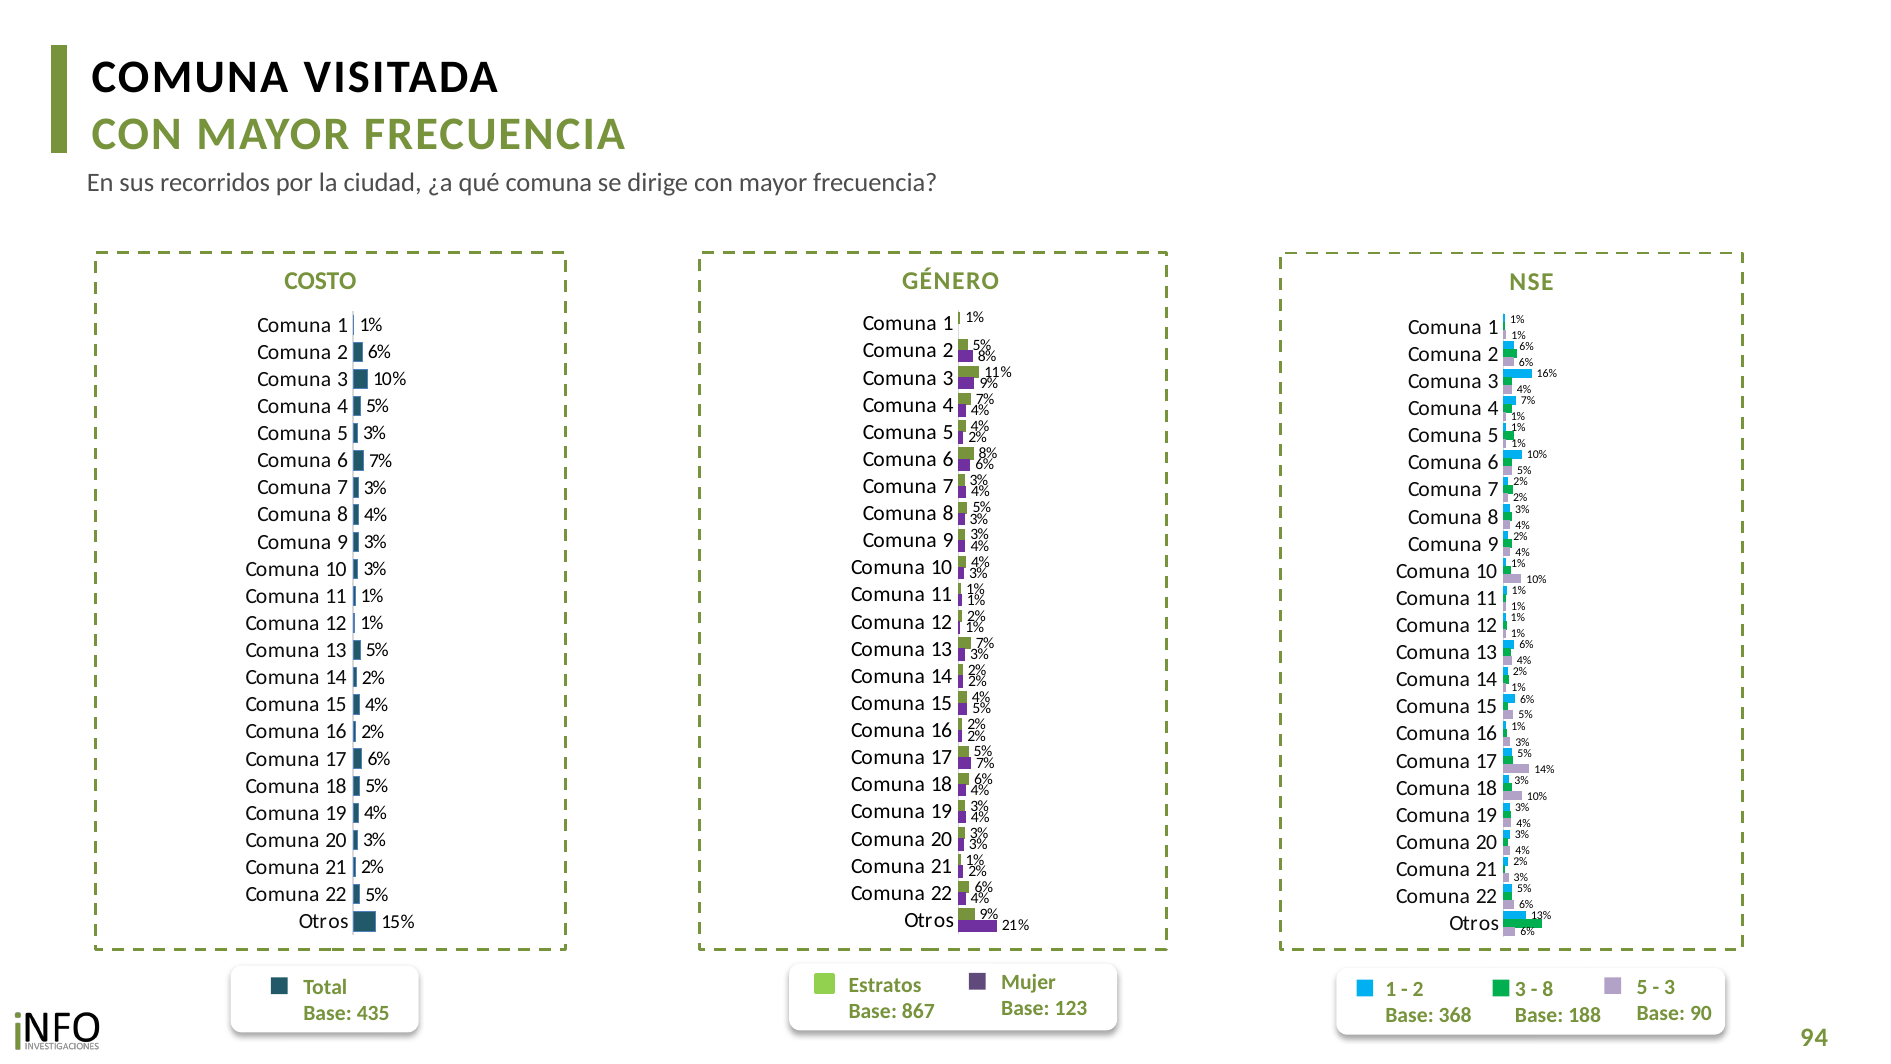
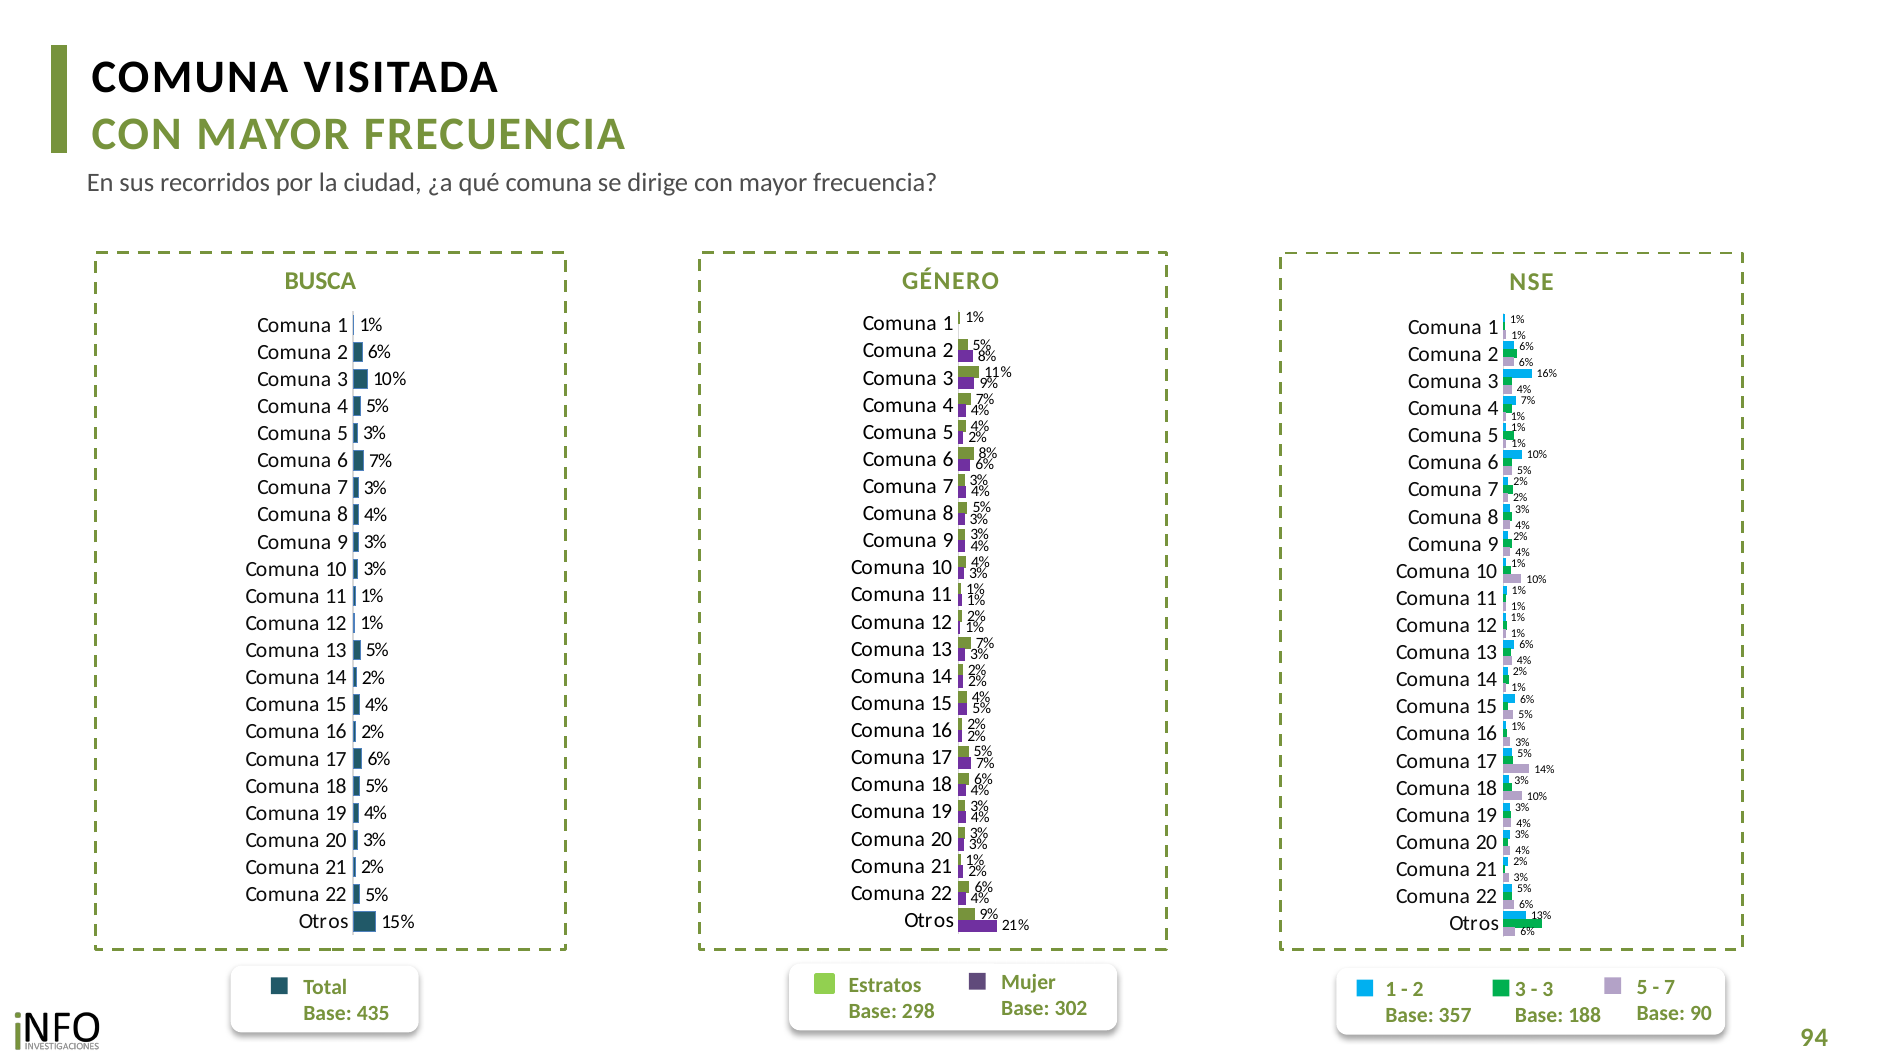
COSTO: COSTO -> BUSCA
3 at (1670, 987): 3 -> 7
8 at (1548, 989): 8 -> 3
123: 123 -> 302
867: 867 -> 298
368: 368 -> 357
